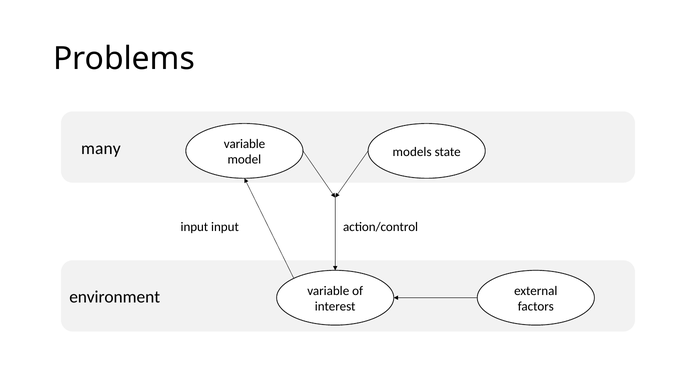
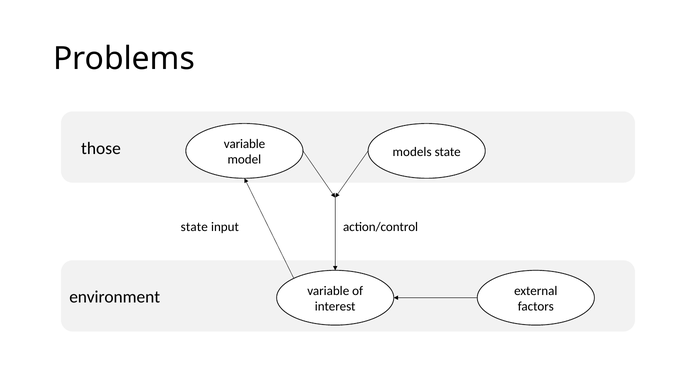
many: many -> those
input at (194, 227): input -> state
